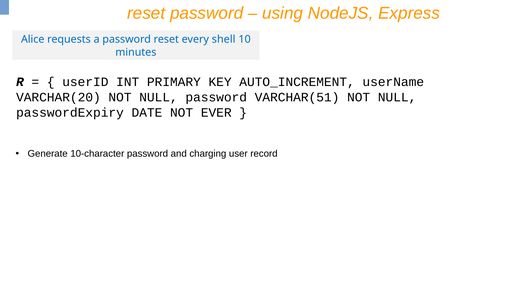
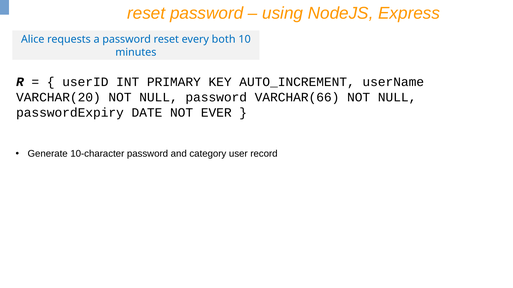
shell: shell -> both
VARCHAR(51: VARCHAR(51 -> VARCHAR(66
charging: charging -> category
